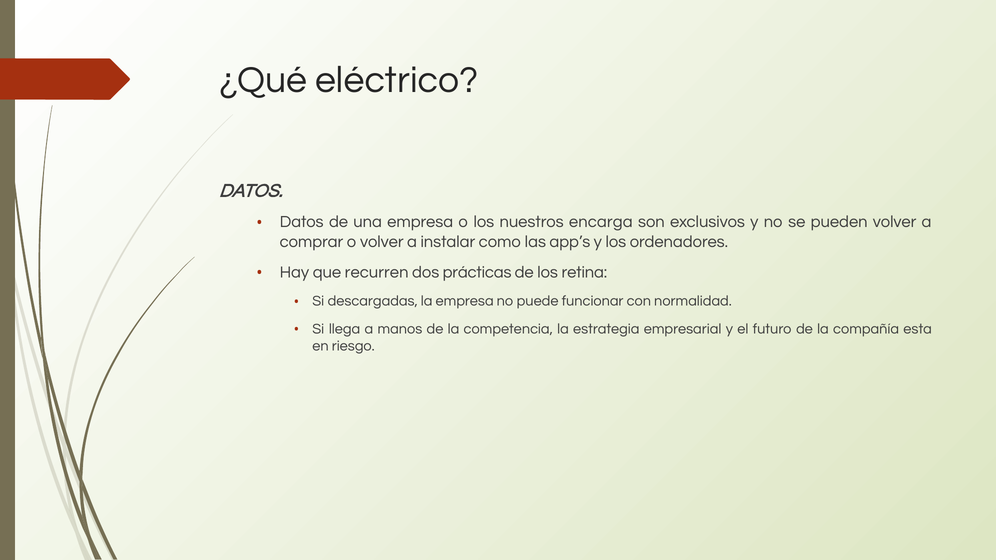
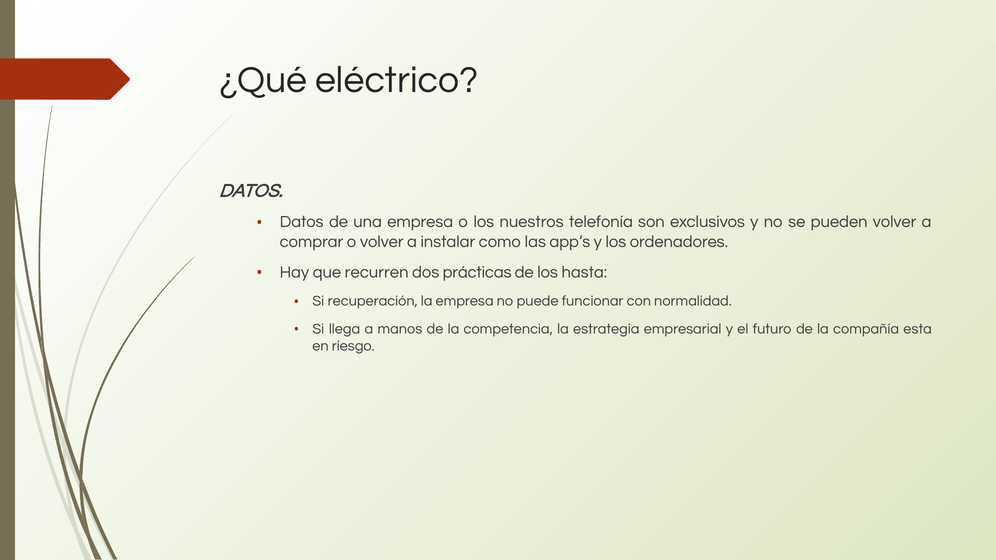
encarga: encarga -> telefonía
retina: retina -> hasta
descargadas: descargadas -> recuperación
